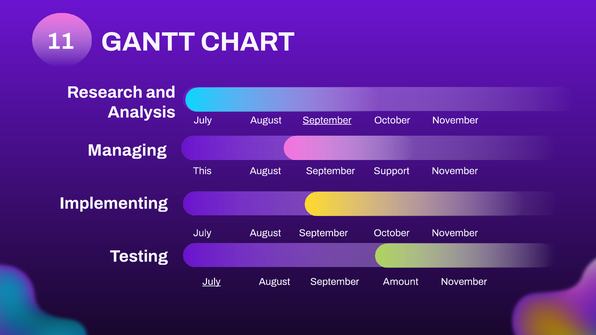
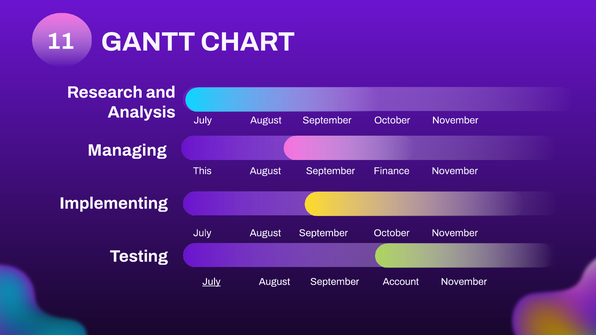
September at (327, 120) underline: present -> none
Support: Support -> Finance
Amount: Amount -> Account
